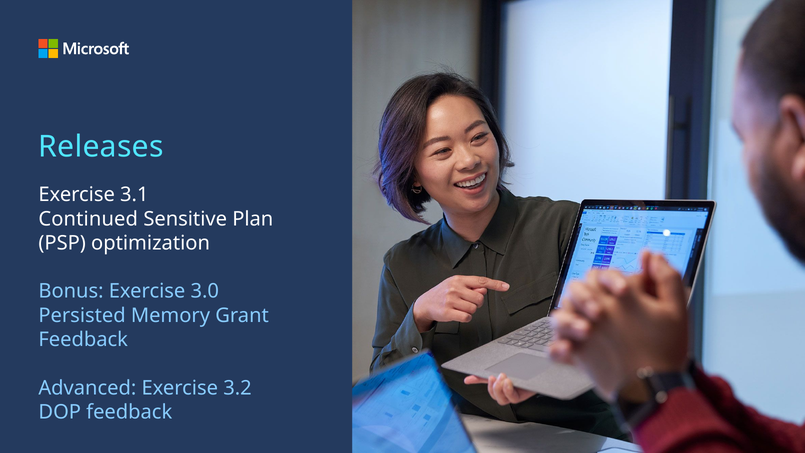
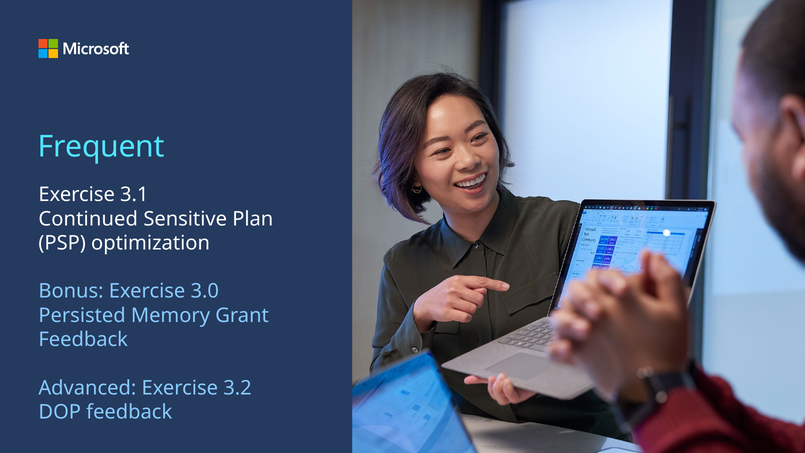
Releases: Releases -> Frequent
